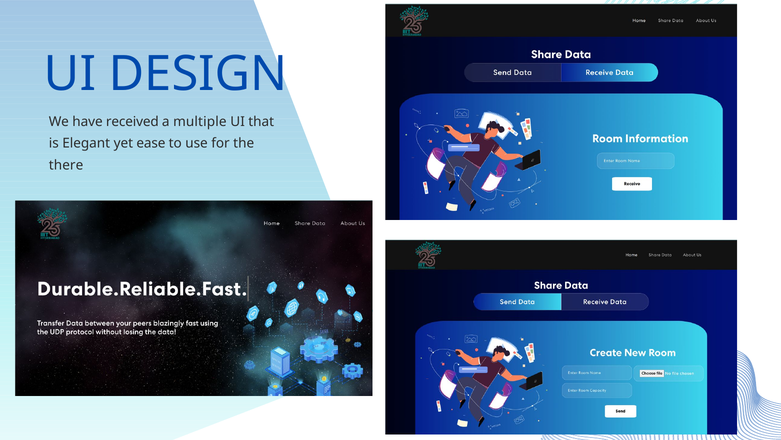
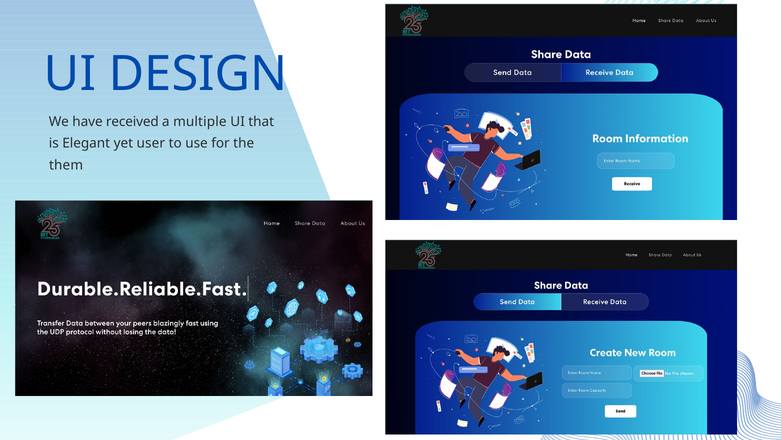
ease: ease -> user
there: there -> them
